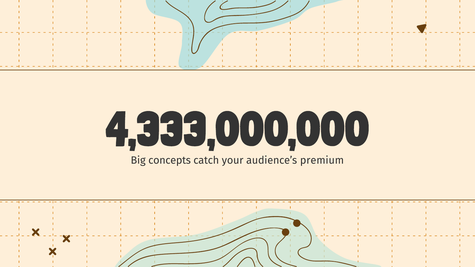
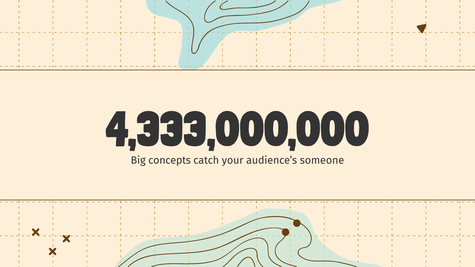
premium: premium -> someone
